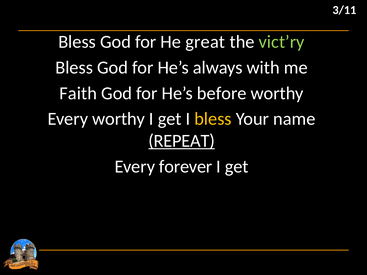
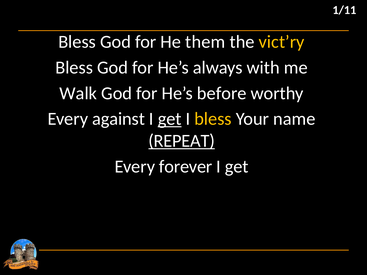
3/11: 3/11 -> 1/11
great: great -> them
vict’ry colour: light green -> yellow
Faith: Faith -> Walk
Every worthy: worthy -> against
get at (170, 119) underline: none -> present
